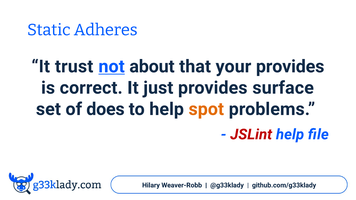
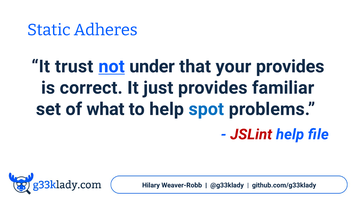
about: about -> under
surface: surface -> familiar
does: does -> what
spot colour: orange -> blue
